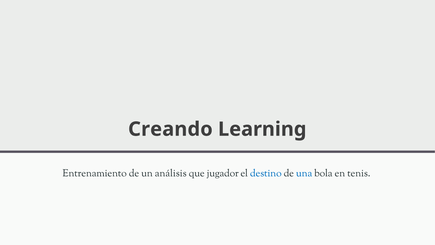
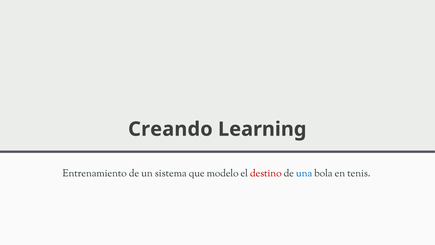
análisis: análisis -> sistema
jugador: jugador -> modelo
destino colour: blue -> red
